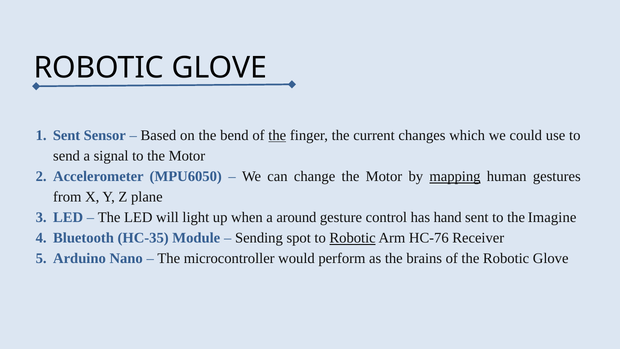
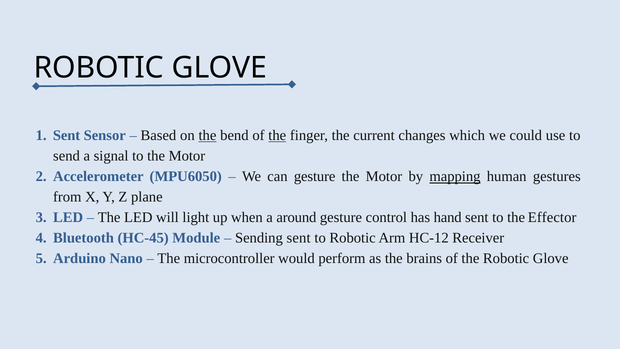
the at (207, 135) underline: none -> present
can change: change -> gesture
Imagine: Imagine -> Effector
HC-35: HC-35 -> HC-45
Sending spot: spot -> sent
Robotic at (353, 238) underline: present -> none
HC-76: HC-76 -> HC-12
